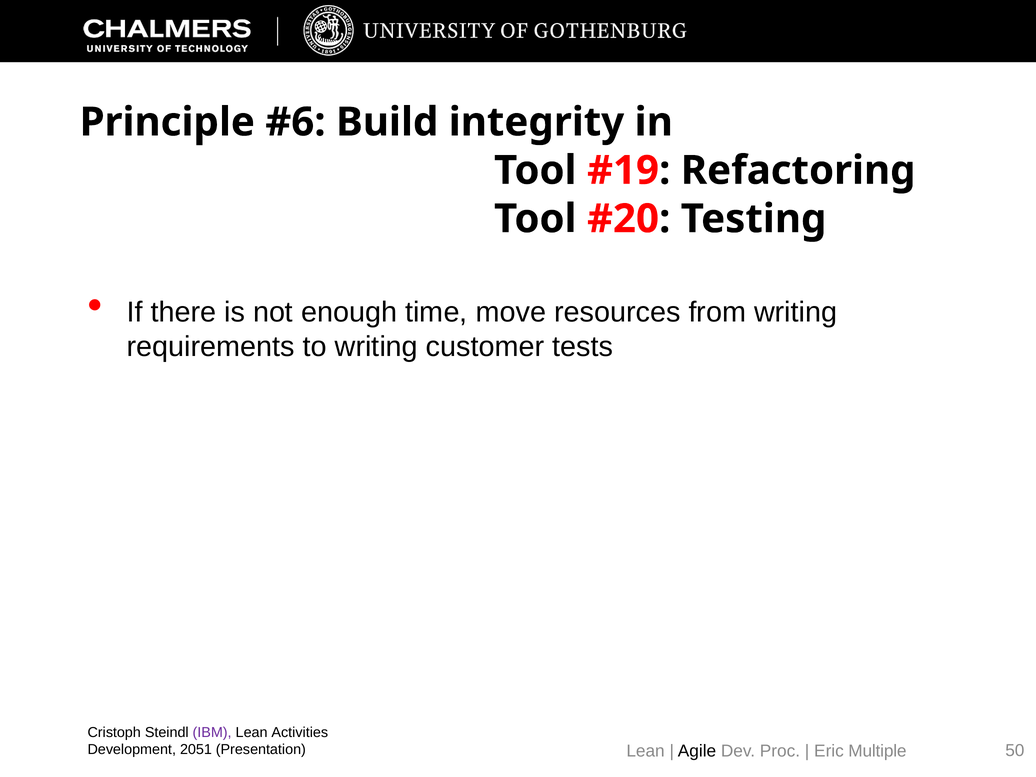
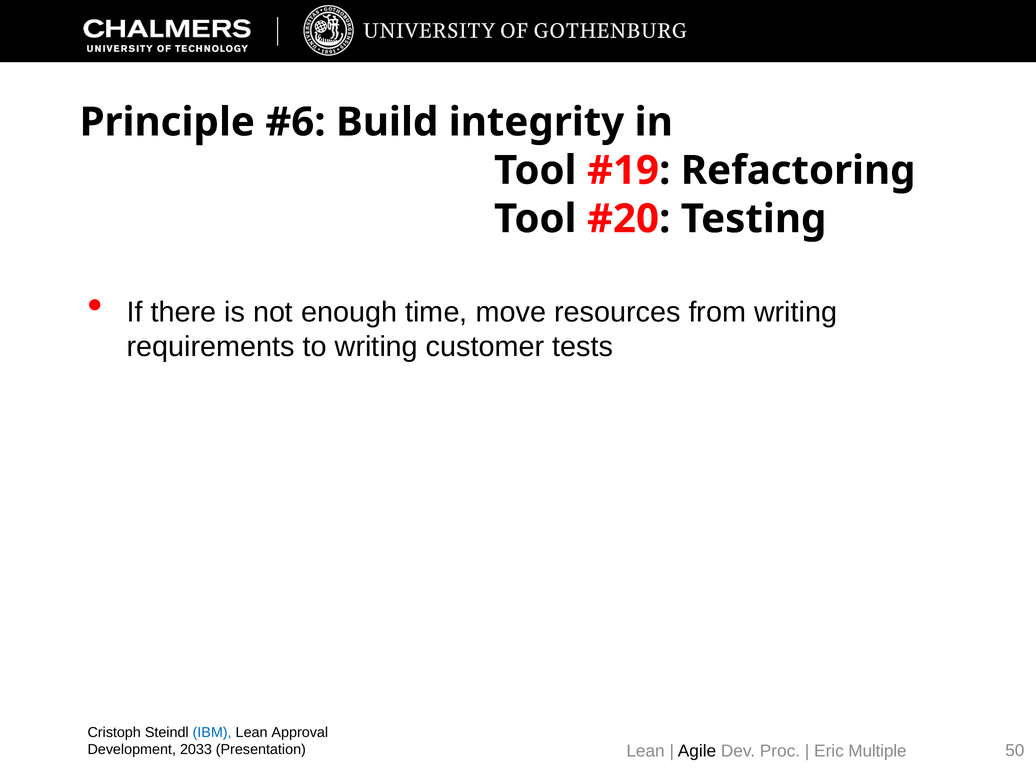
IBM colour: purple -> blue
Activities: Activities -> Approval
2051: 2051 -> 2033
